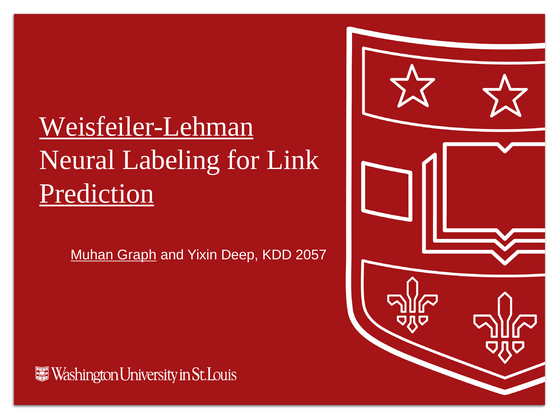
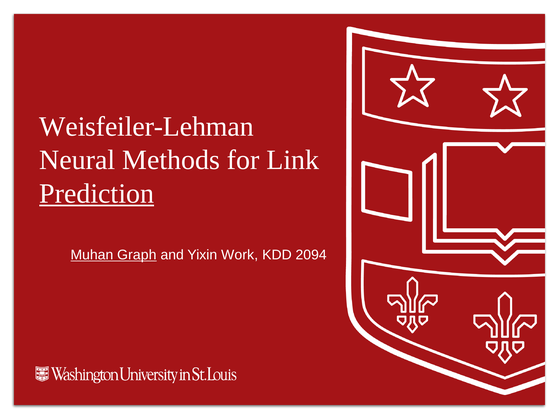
Weisfeiler-Lehman underline: present -> none
Labeling: Labeling -> Methods
Deep: Deep -> Work
2057: 2057 -> 2094
